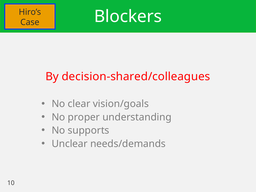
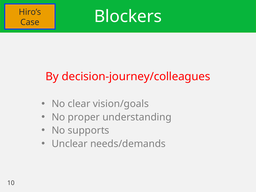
decision-shared/colleagues: decision-shared/colleagues -> decision-journey/colleagues
